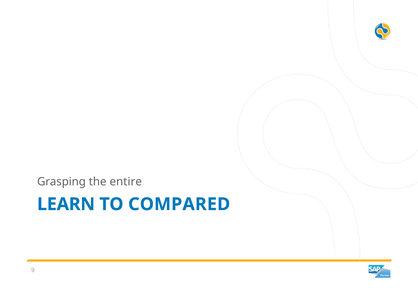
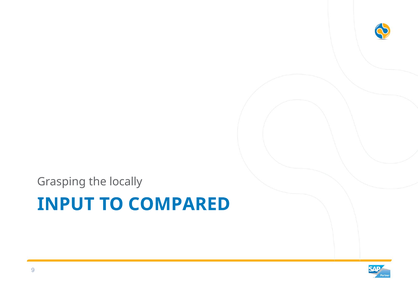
entire: entire -> locally
LEARN: LEARN -> INPUT
